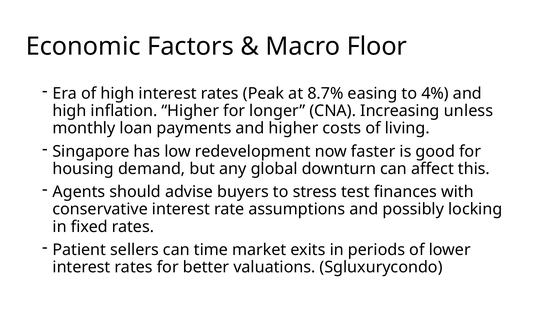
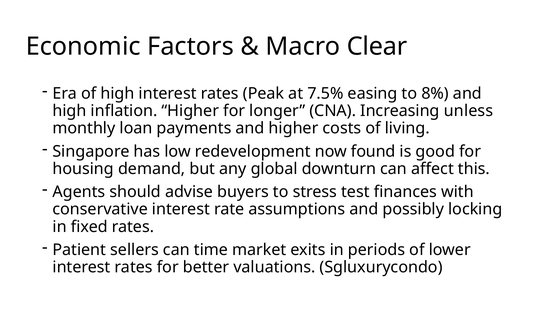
Floor: Floor -> Clear
8.7%: 8.7% -> 7.5%
4%: 4% -> 8%
faster: faster -> found
